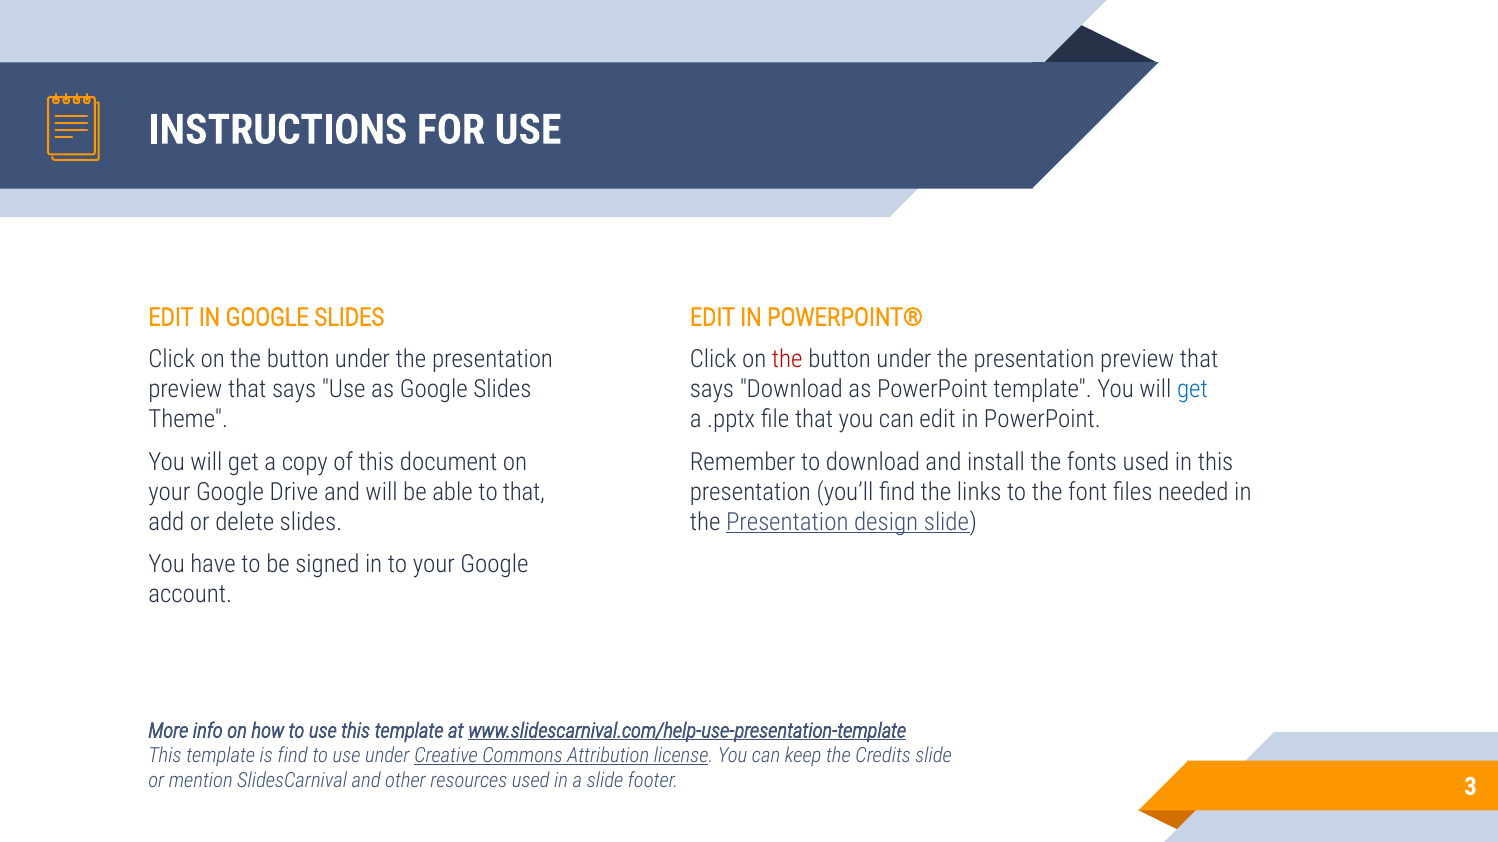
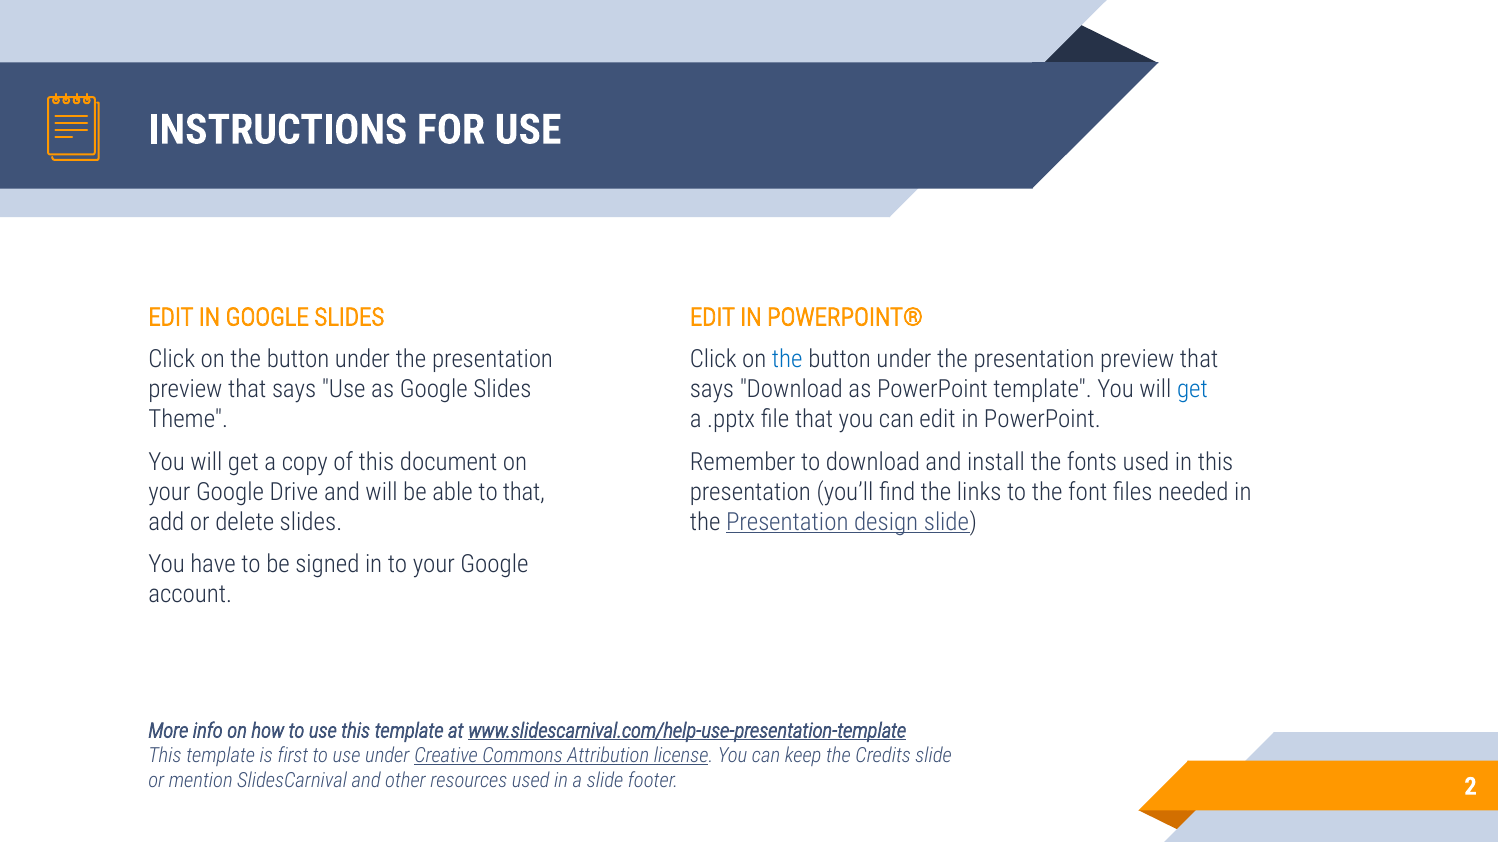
the at (787, 360) colour: red -> blue
is find: find -> first
3: 3 -> 2
